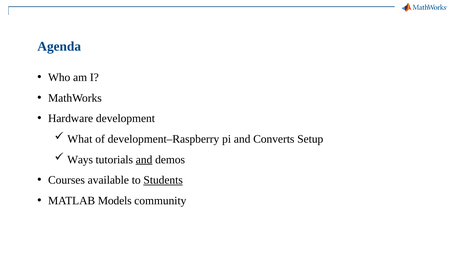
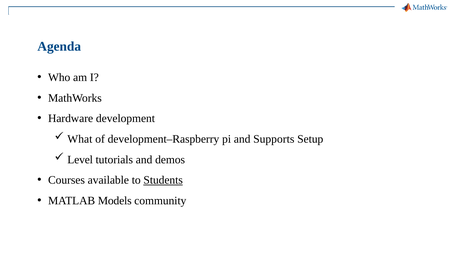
Converts: Converts -> Supports
Ways: Ways -> Level
and at (144, 160) underline: present -> none
